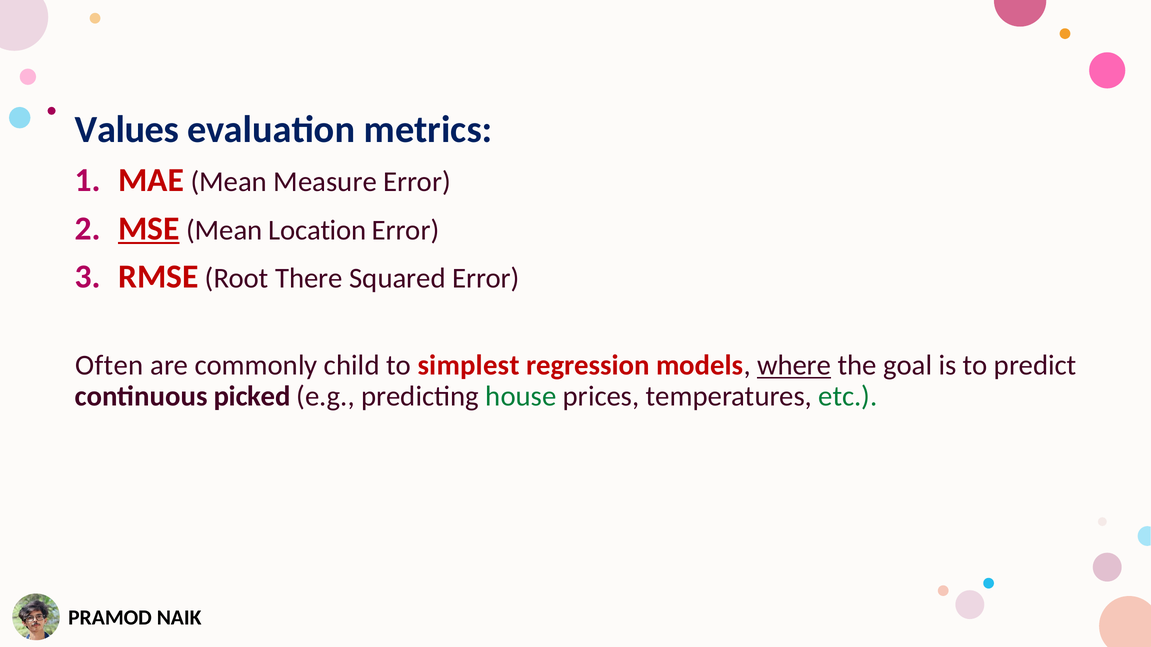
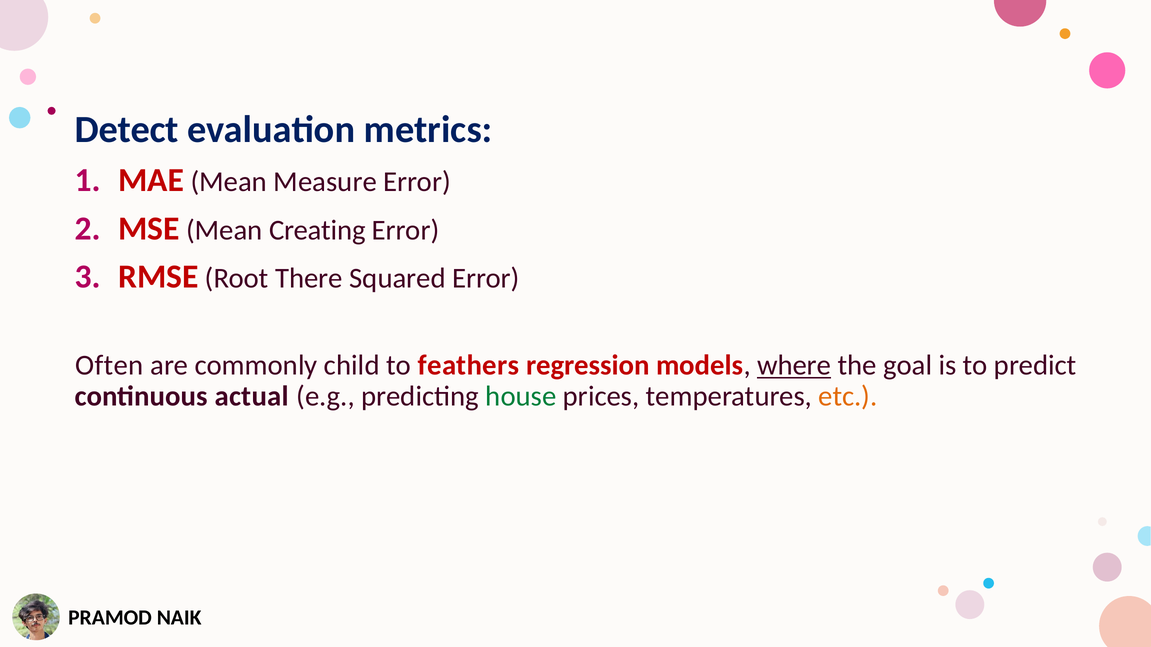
Values: Values -> Detect
MSE underline: present -> none
Location: Location -> Creating
simplest: simplest -> feathers
picked: picked -> actual
etc colour: green -> orange
